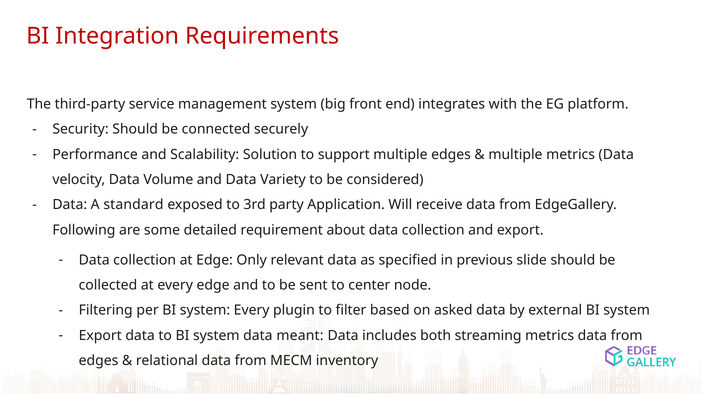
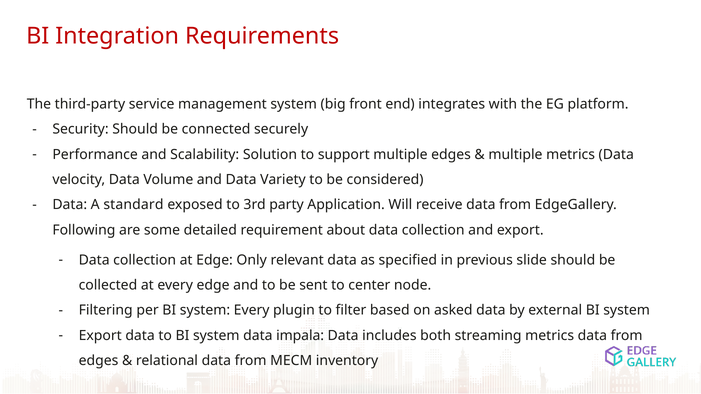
meant: meant -> impala
